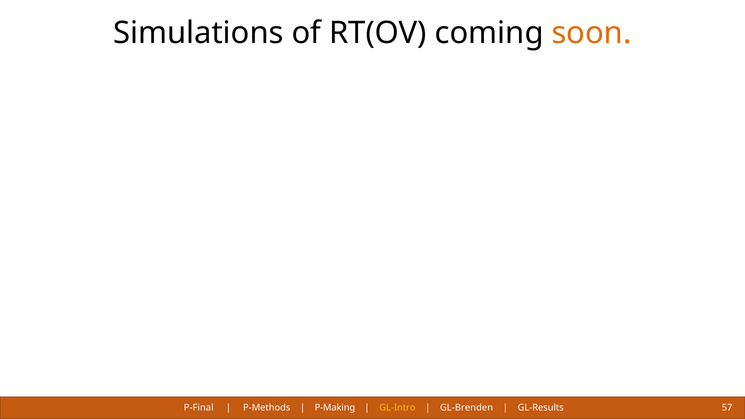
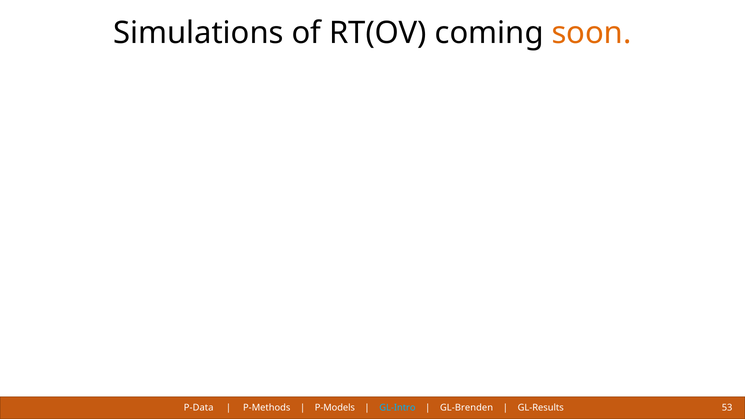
P-Final: P-Final -> P-Data
P-Making: P-Making -> P-Models
GL-Intro colour: yellow -> light blue
57: 57 -> 53
